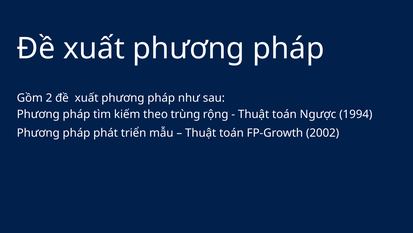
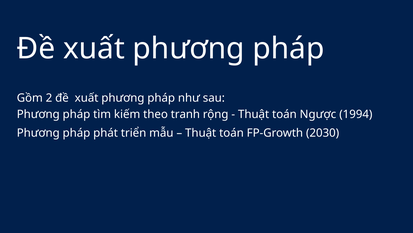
trùng: trùng -> tranh
2002: 2002 -> 2030
